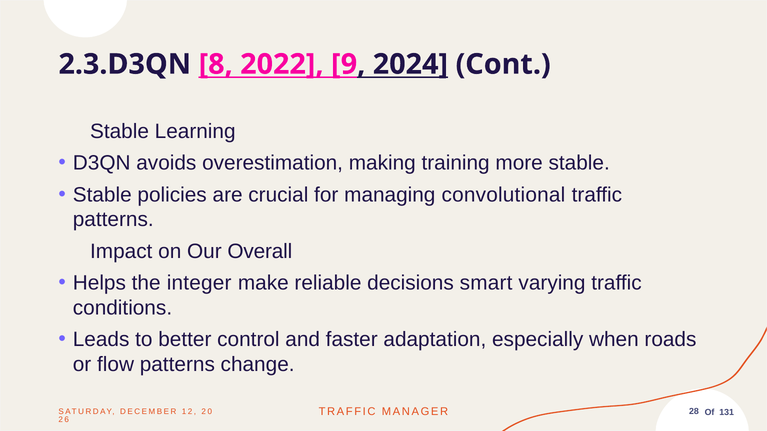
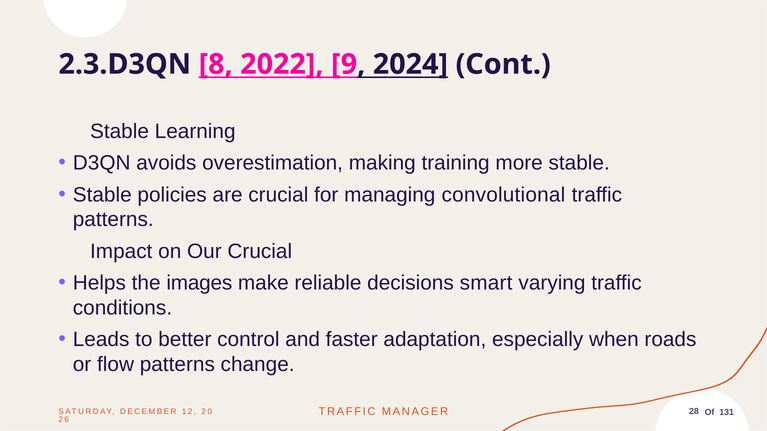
Our Overall: Overall -> Crucial
integer: integer -> images
